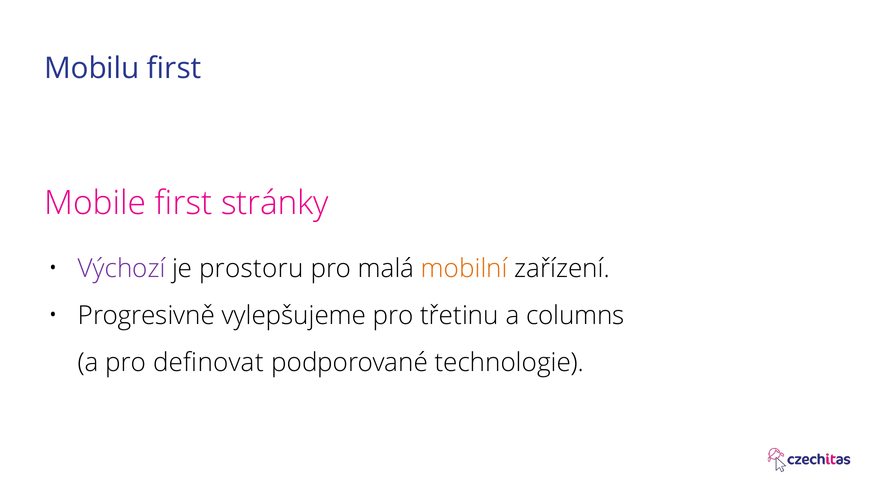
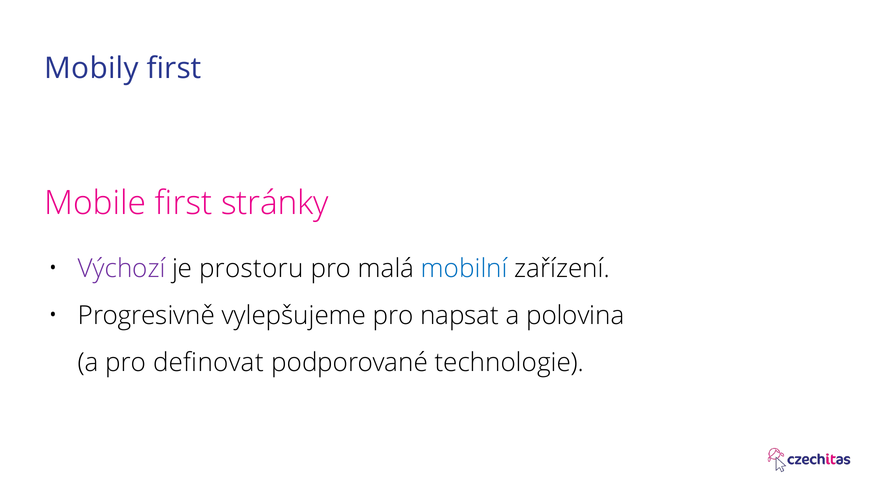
Mobilu: Mobilu -> Mobily
mobilní colour: orange -> blue
třetinu: třetinu -> napsat
columns: columns -> polovina
